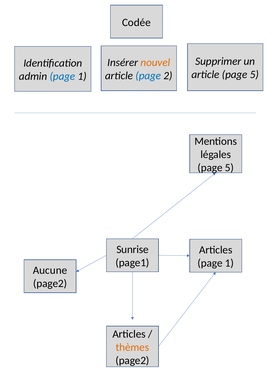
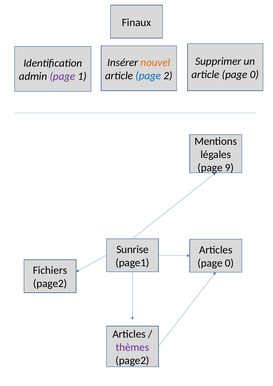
Codée: Codée -> Finaux
article page 5: 5 -> 0
page at (62, 76) colour: blue -> purple
5 at (229, 168): 5 -> 9
1 at (229, 263): 1 -> 0
Aucune: Aucune -> Fichiers
thèmes colour: orange -> purple
